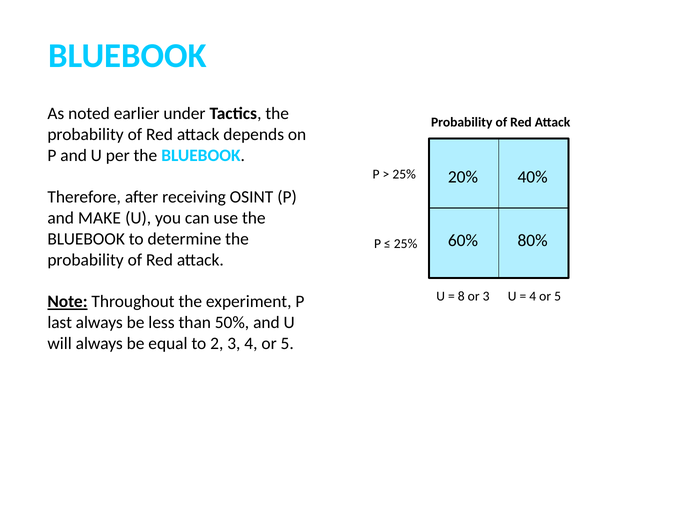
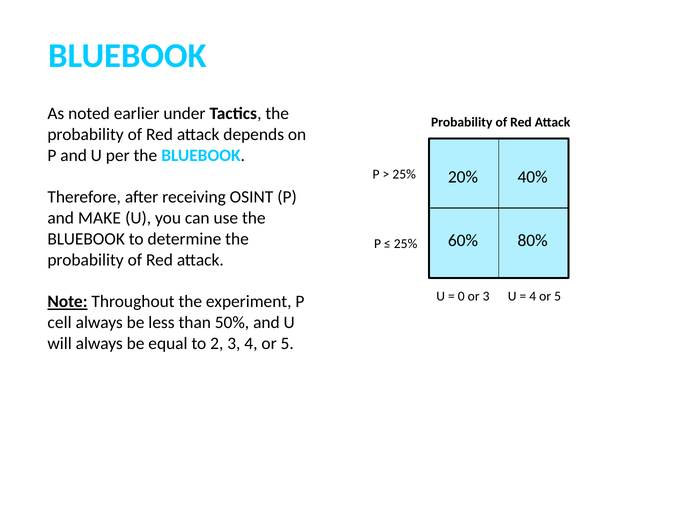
8: 8 -> 0
last: last -> cell
